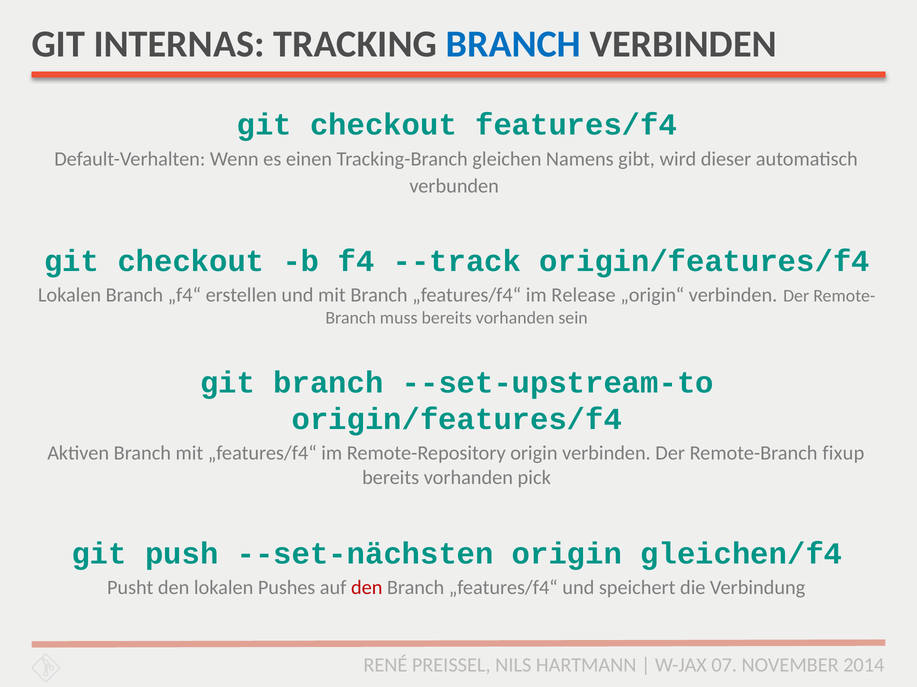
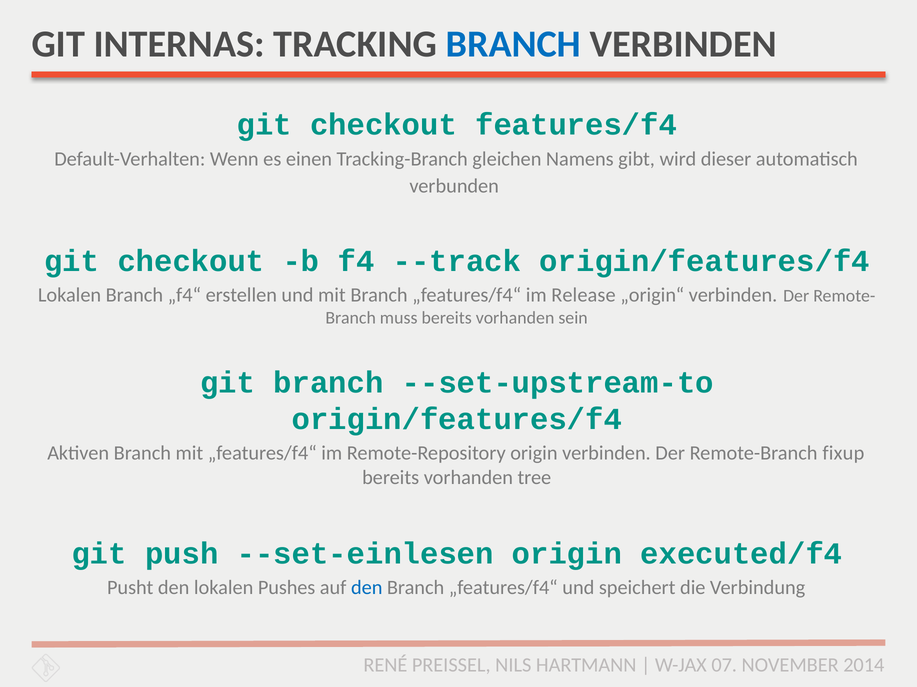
pick: pick -> tree
--set-nächsten: --set-nächsten -> --set-einlesen
gleichen/f4: gleichen/f4 -> executed/f4
den at (367, 588) colour: red -> blue
